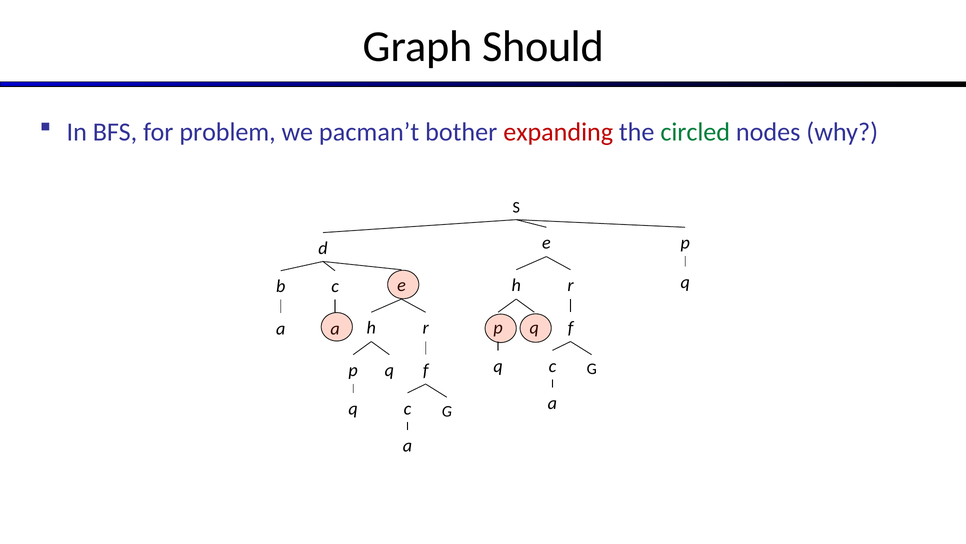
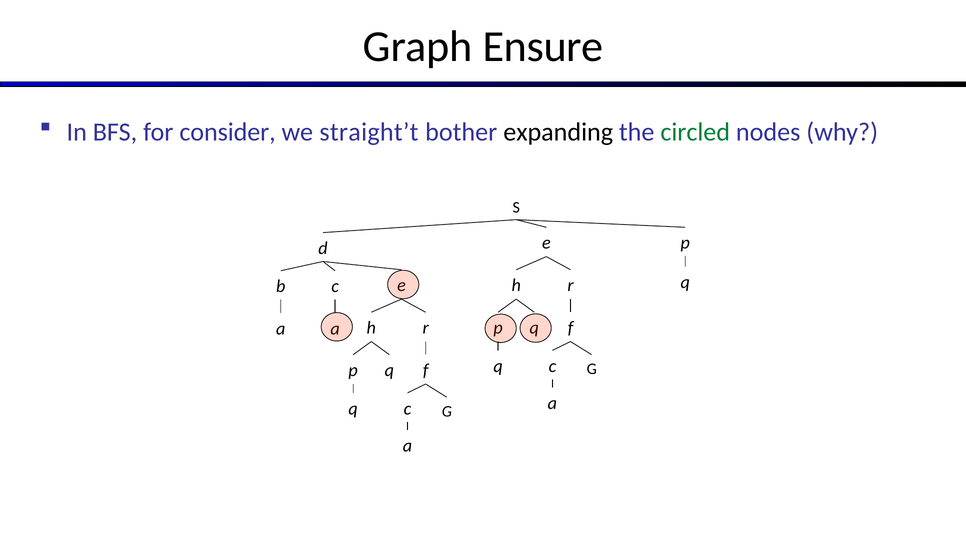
Should: Should -> Ensure
problem: problem -> consider
pacman’t: pacman’t -> straight’t
expanding colour: red -> black
